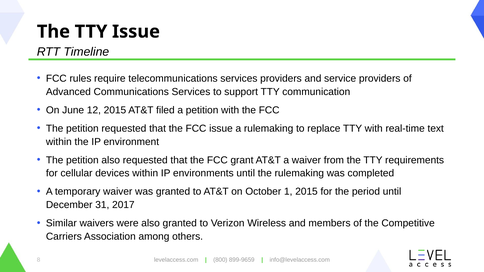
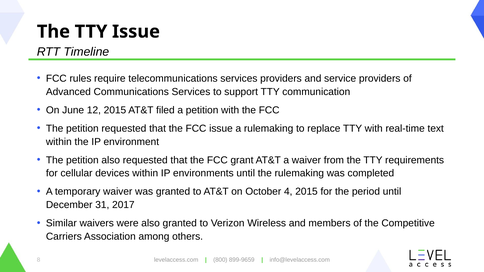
1: 1 -> 4
